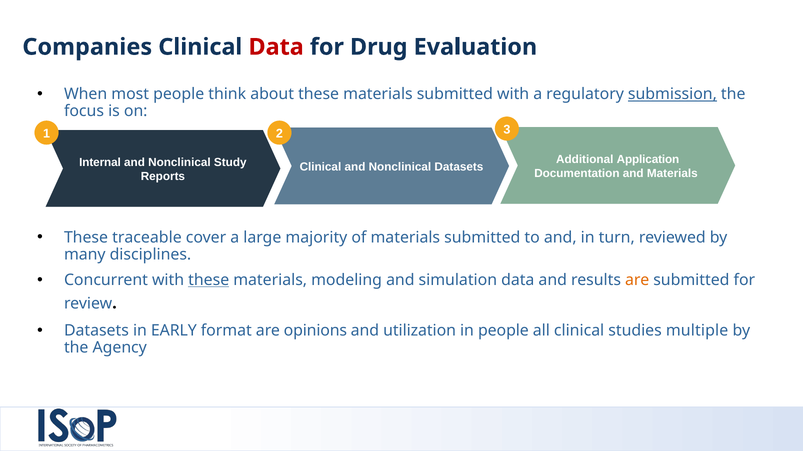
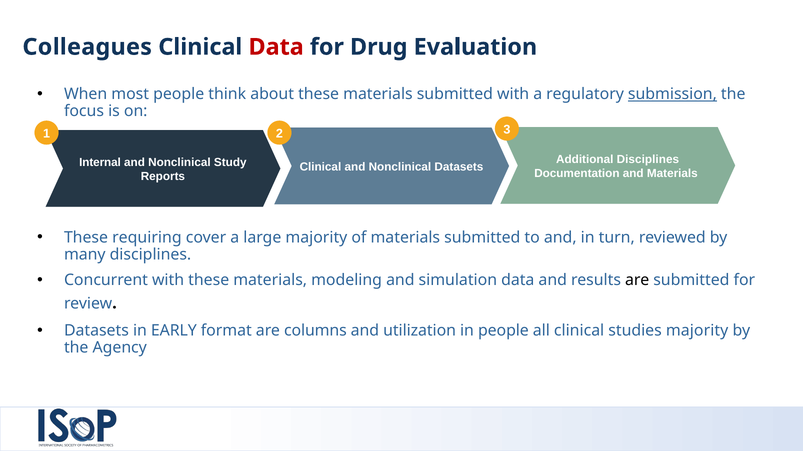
Companies: Companies -> Colleagues
Additional Application: Application -> Disciplines
traceable: traceable -> requiring
these at (209, 280) underline: present -> none
are at (637, 280) colour: orange -> black
opinions: opinions -> columns
studies multiple: multiple -> majority
